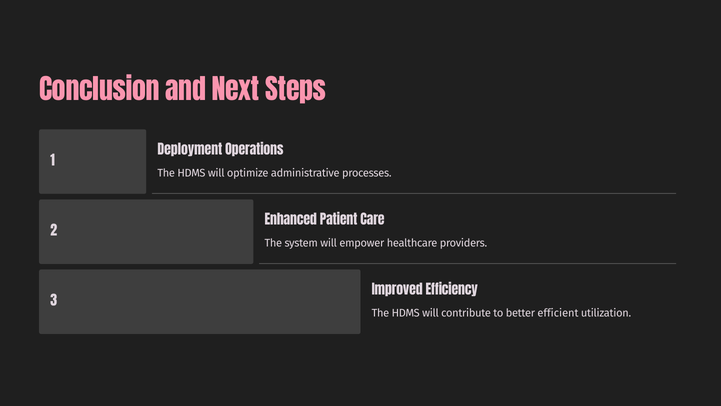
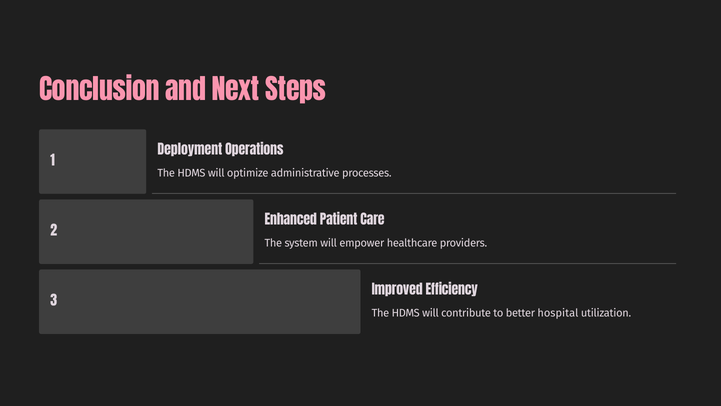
efficient: efficient -> hospital
